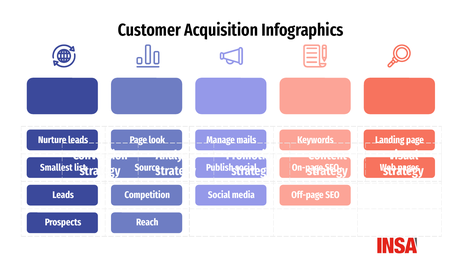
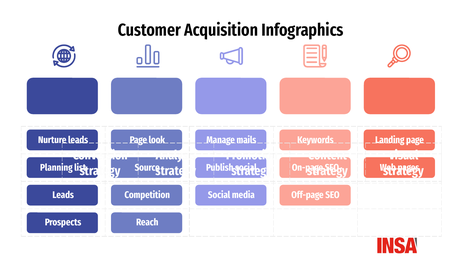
Smallest: Smallest -> Planning
